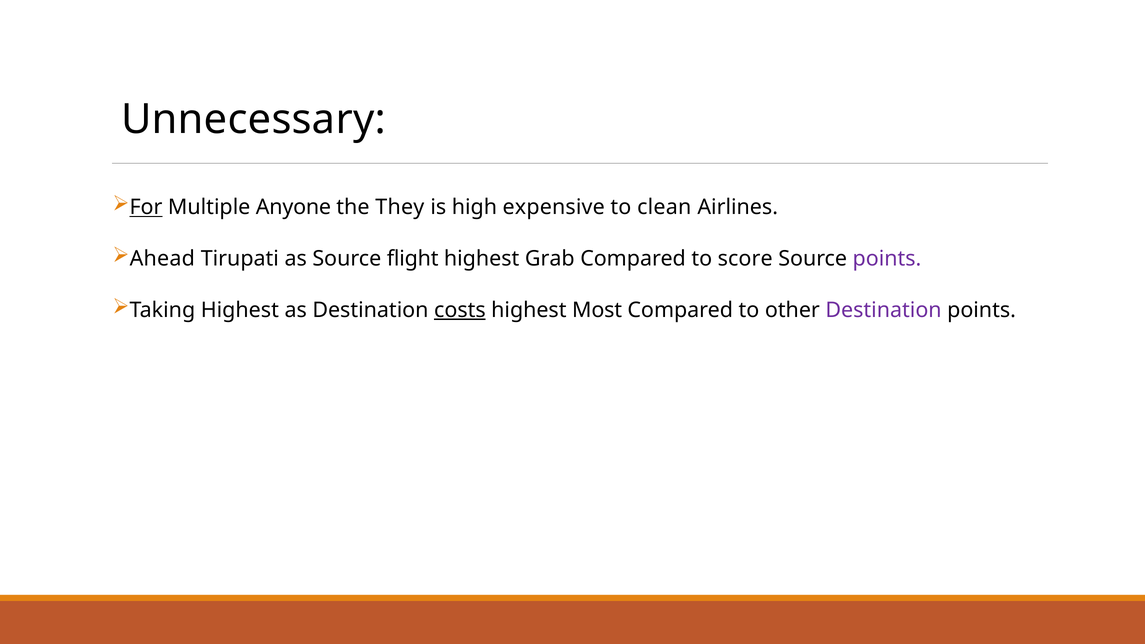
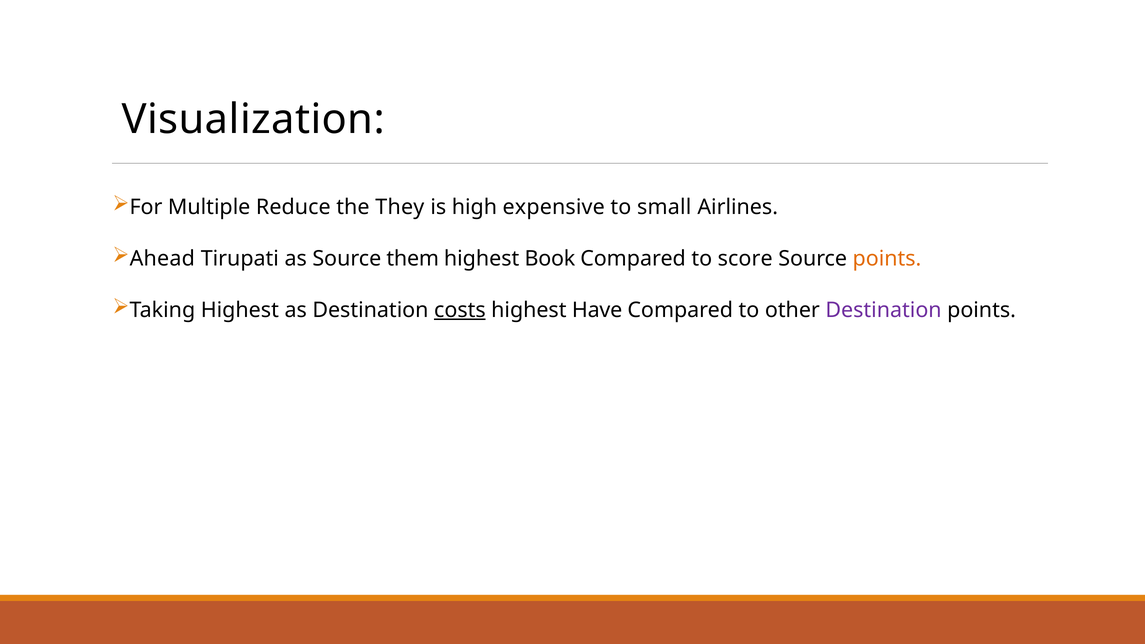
Unnecessary: Unnecessary -> Visualization
For underline: present -> none
Anyone: Anyone -> Reduce
clean: clean -> small
flight: flight -> them
Grab: Grab -> Book
points at (887, 259) colour: purple -> orange
Most: Most -> Have
